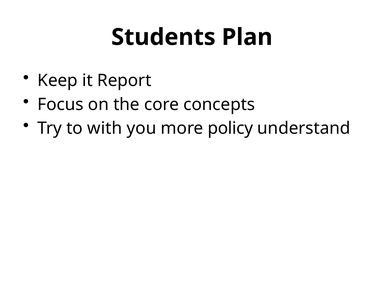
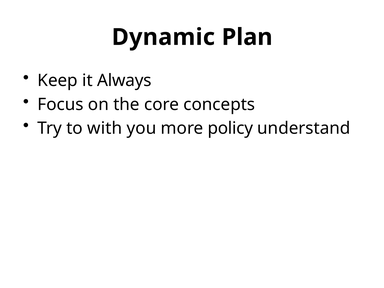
Students: Students -> Dynamic
Report: Report -> Always
